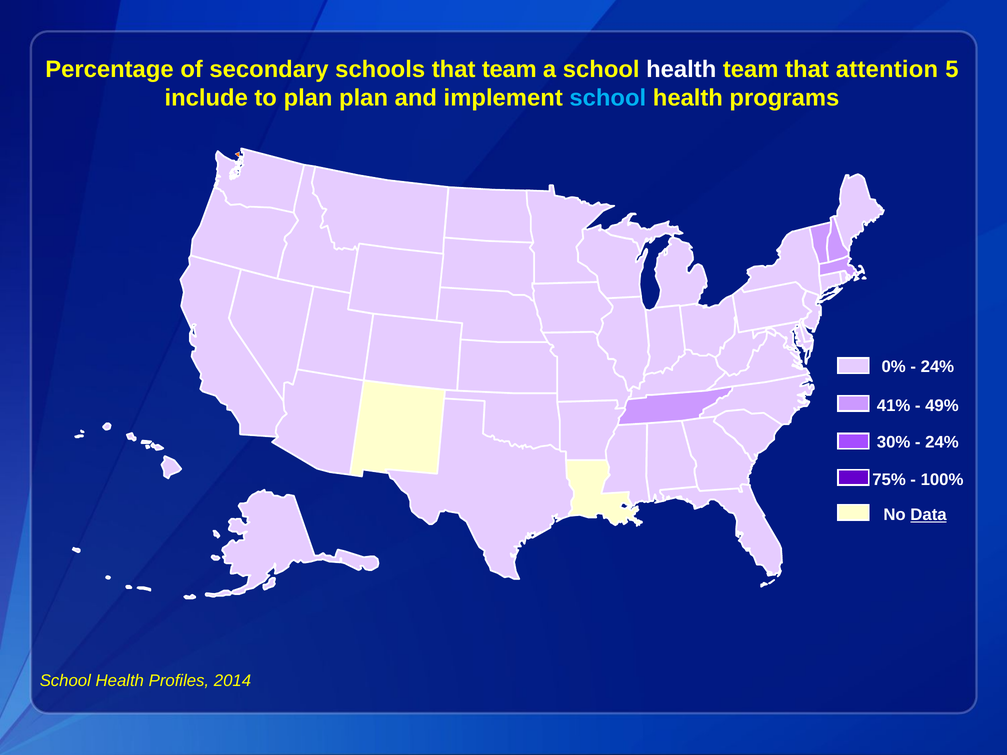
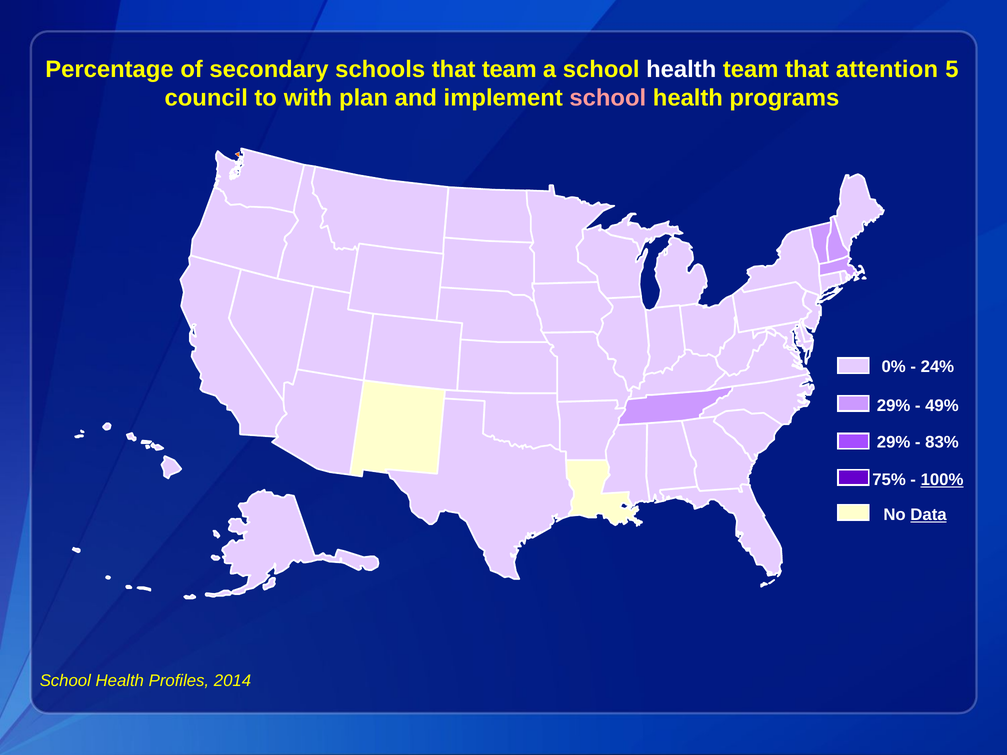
include: include -> council
to plan: plan -> with
school at (608, 98) colour: light blue -> pink
41% at (894, 406): 41% -> 29%
30% at (894, 442): 30% -> 29%
24% at (942, 442): 24% -> 83%
100% underline: none -> present
